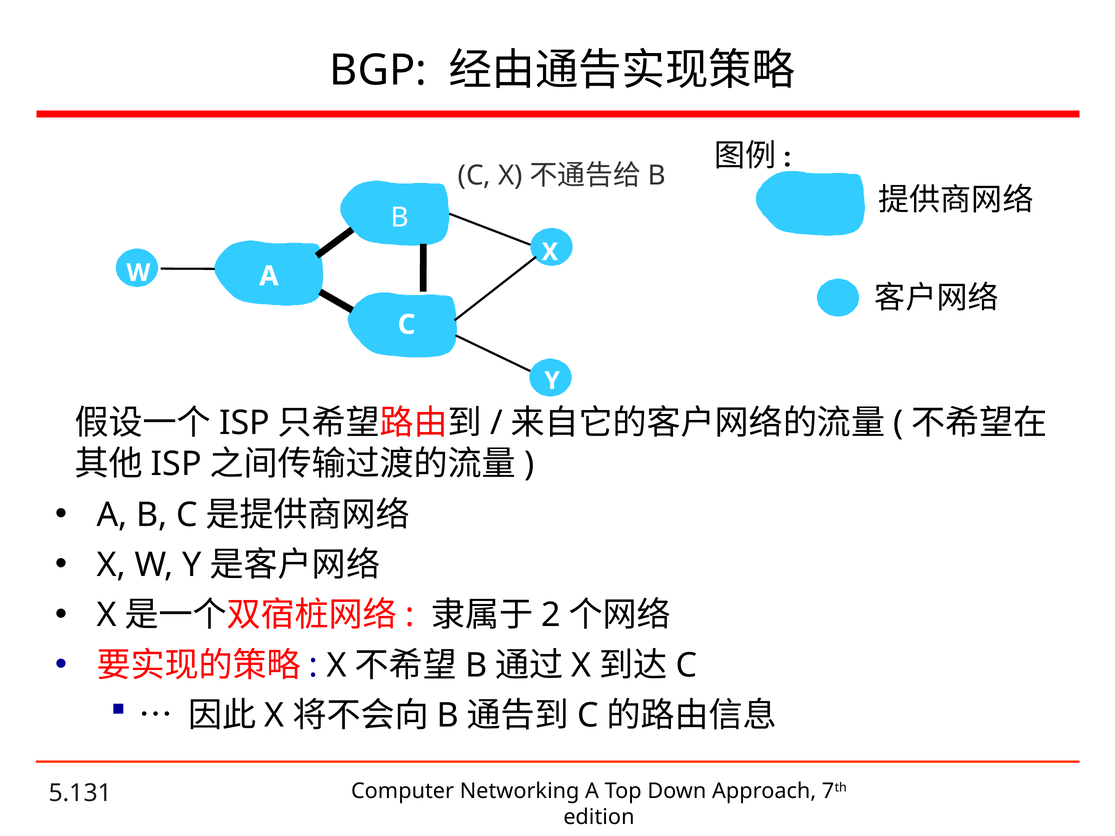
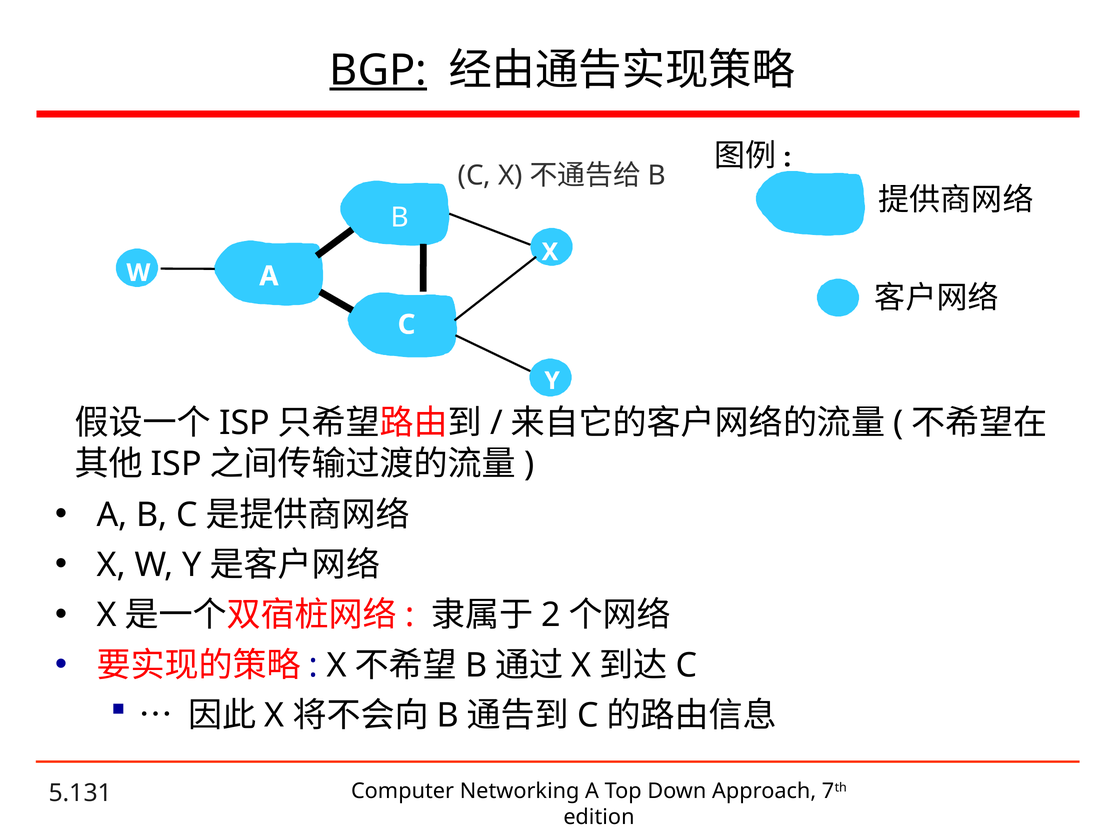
BGP underline: none -> present
